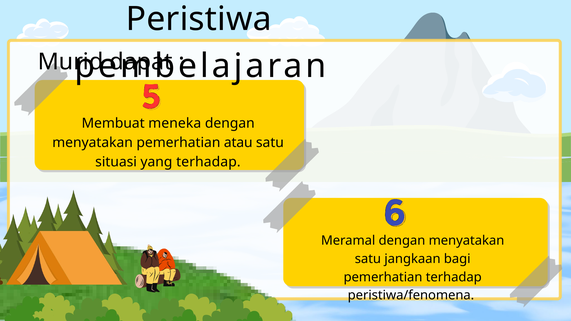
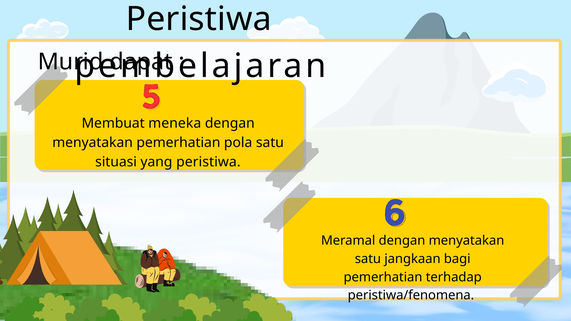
atau: atau -> pola
yang terhadap: terhadap -> peristiwa
